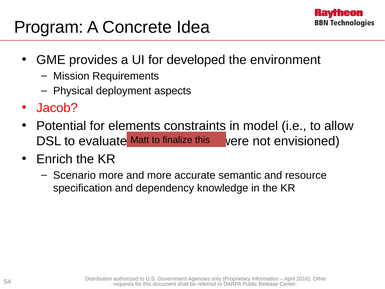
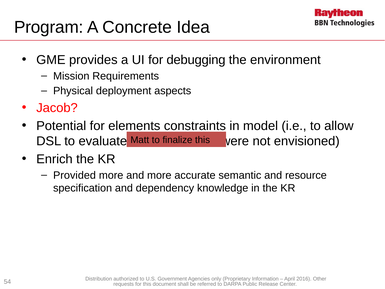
developed: developed -> debugging
Scenario: Scenario -> Provided
